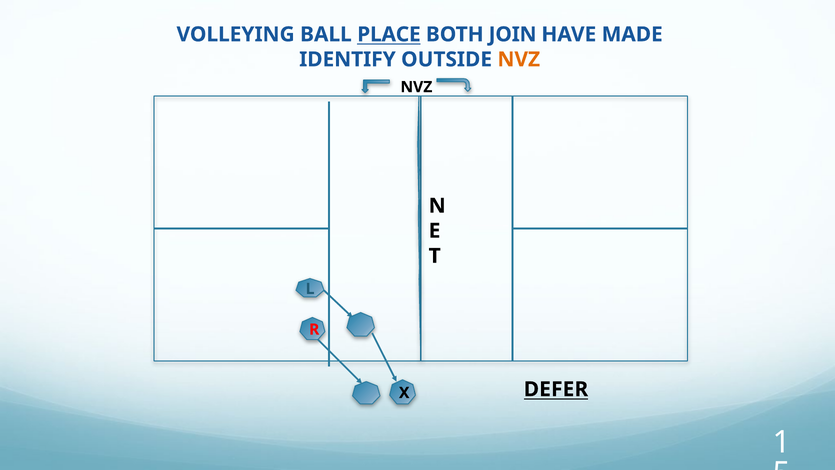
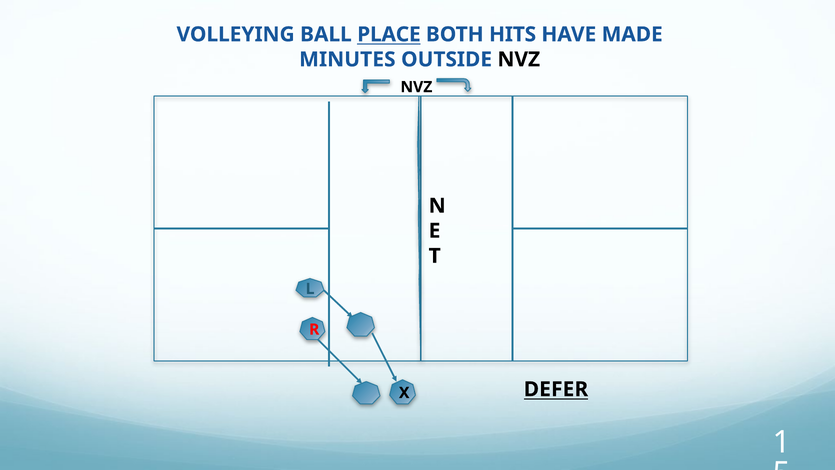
JOIN: JOIN -> HITS
IDENTIFY: IDENTIFY -> MINUTES
NVZ at (519, 59) colour: orange -> black
